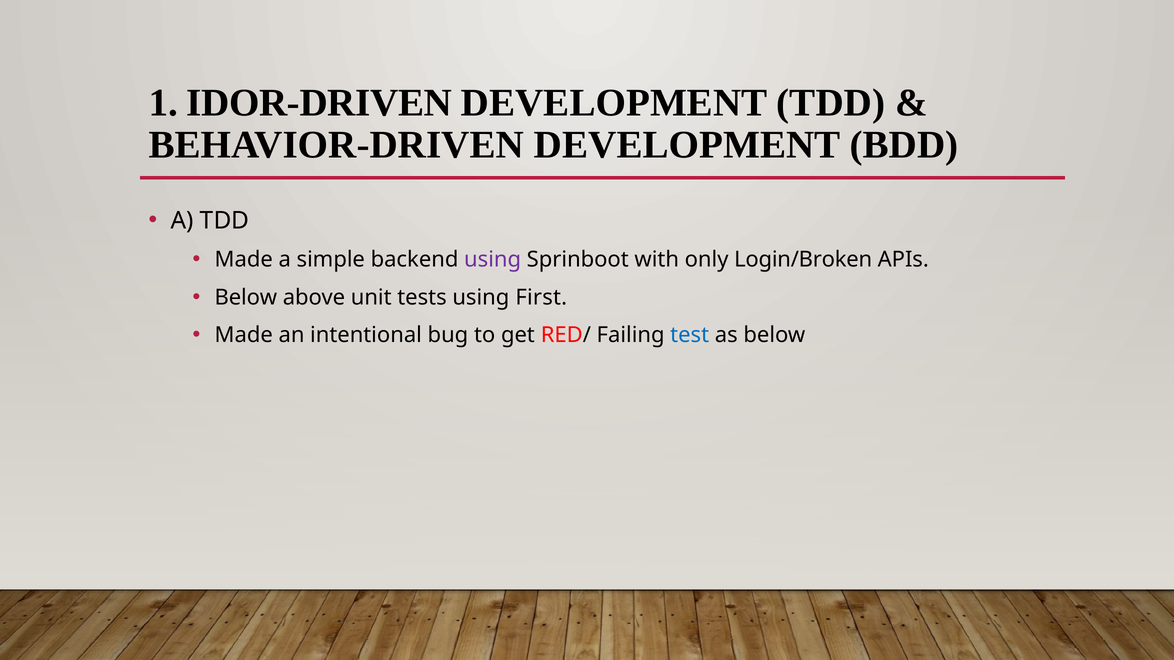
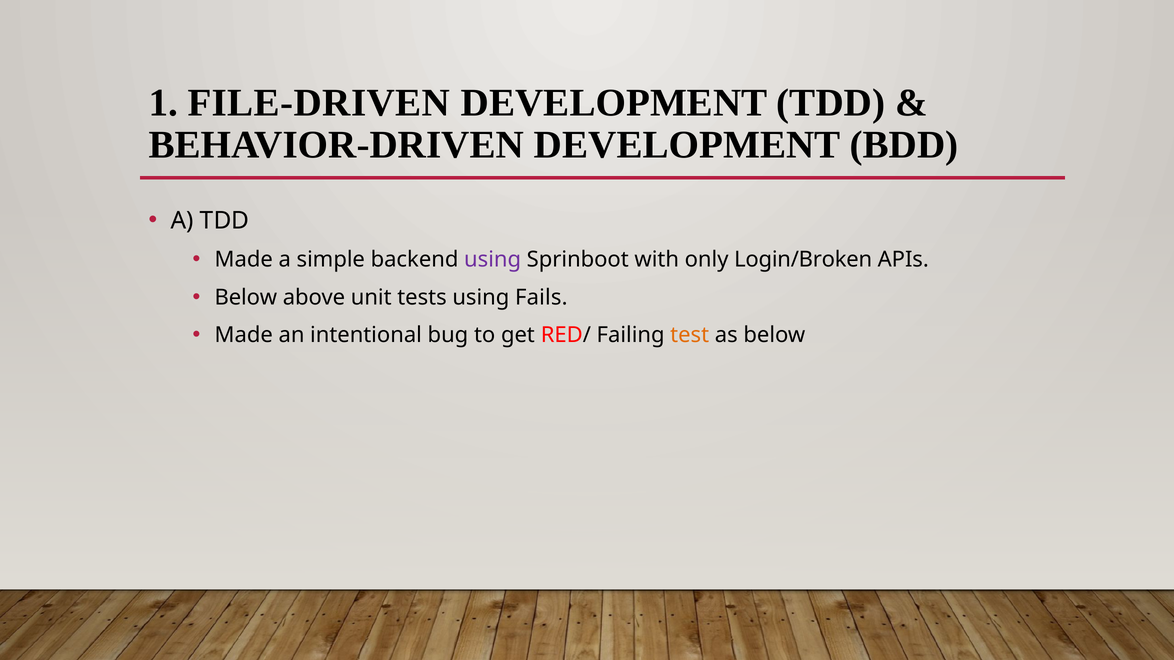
IDOR-DRIVEN: IDOR-DRIVEN -> FILE-DRIVEN
First: First -> Fails
test colour: blue -> orange
